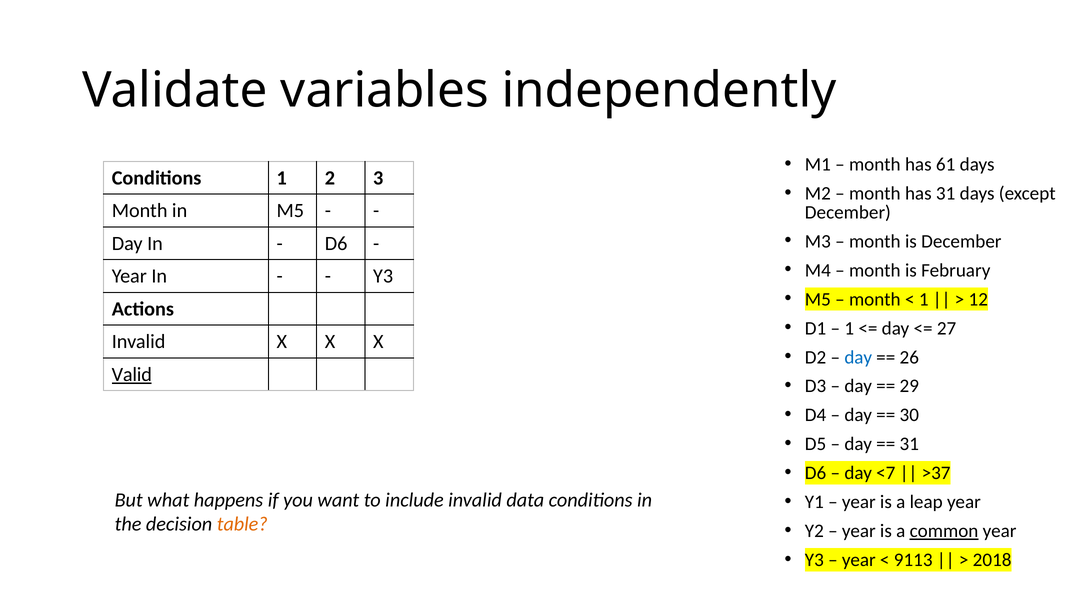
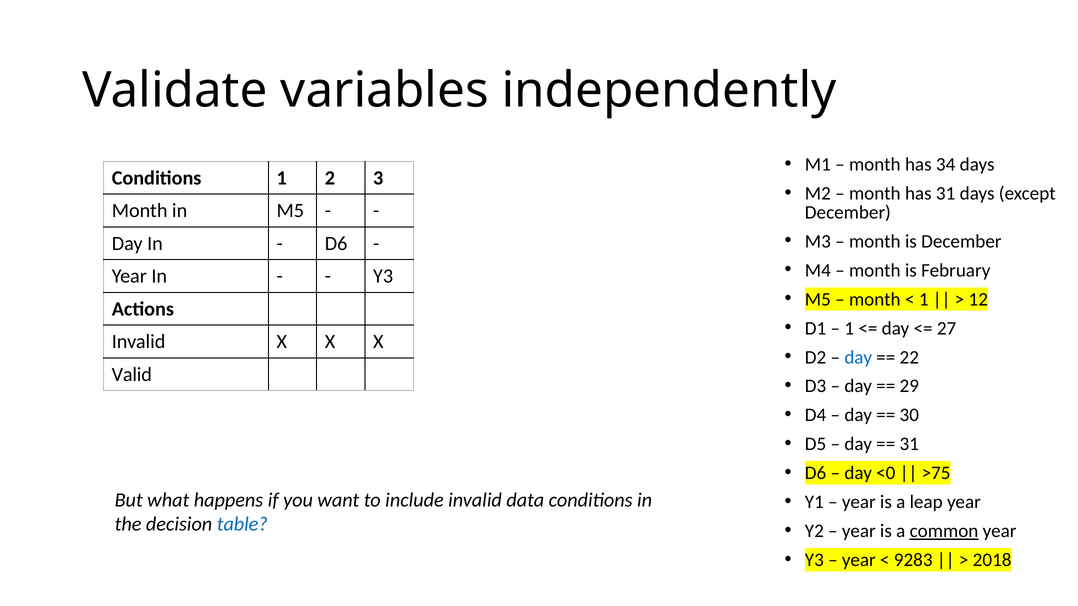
61: 61 -> 34
26: 26 -> 22
Valid underline: present -> none
<7: <7 -> <0
>37: >37 -> >75
table colour: orange -> blue
9113: 9113 -> 9283
